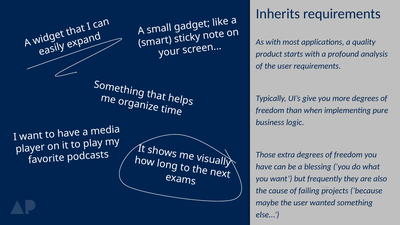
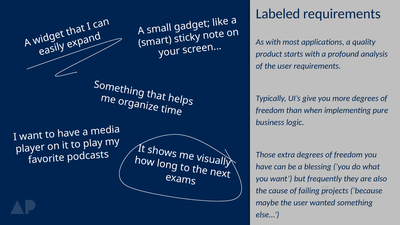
Inherits: Inherits -> Labeled
